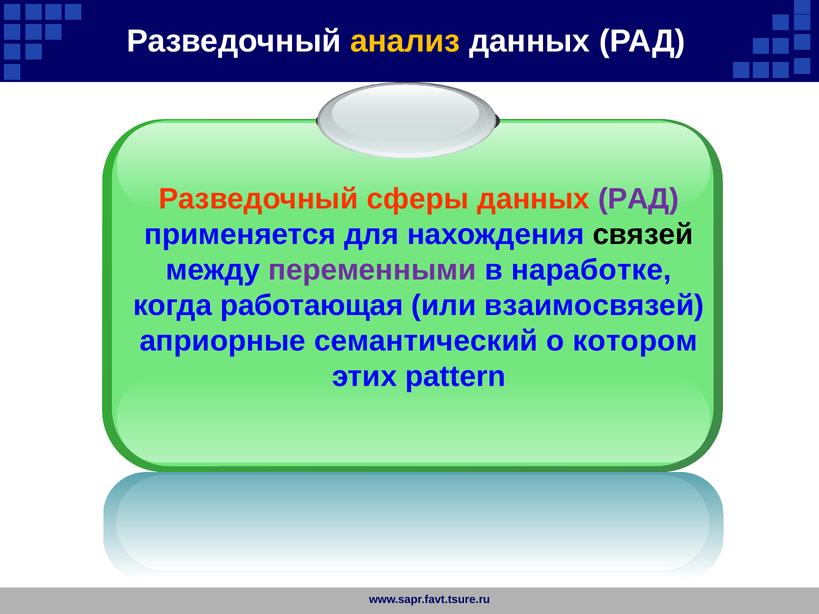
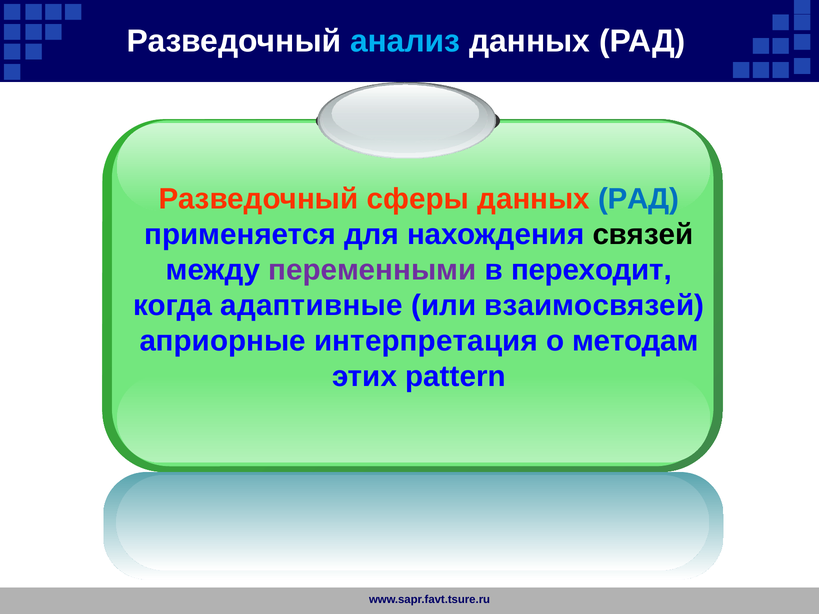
анализ colour: yellow -> light blue
РАД at (639, 199) colour: purple -> blue
наработке: наработке -> переходит
работающая: работающая -> адаптивные
семантический: семантический -> интерпретация
котором: котором -> методам
